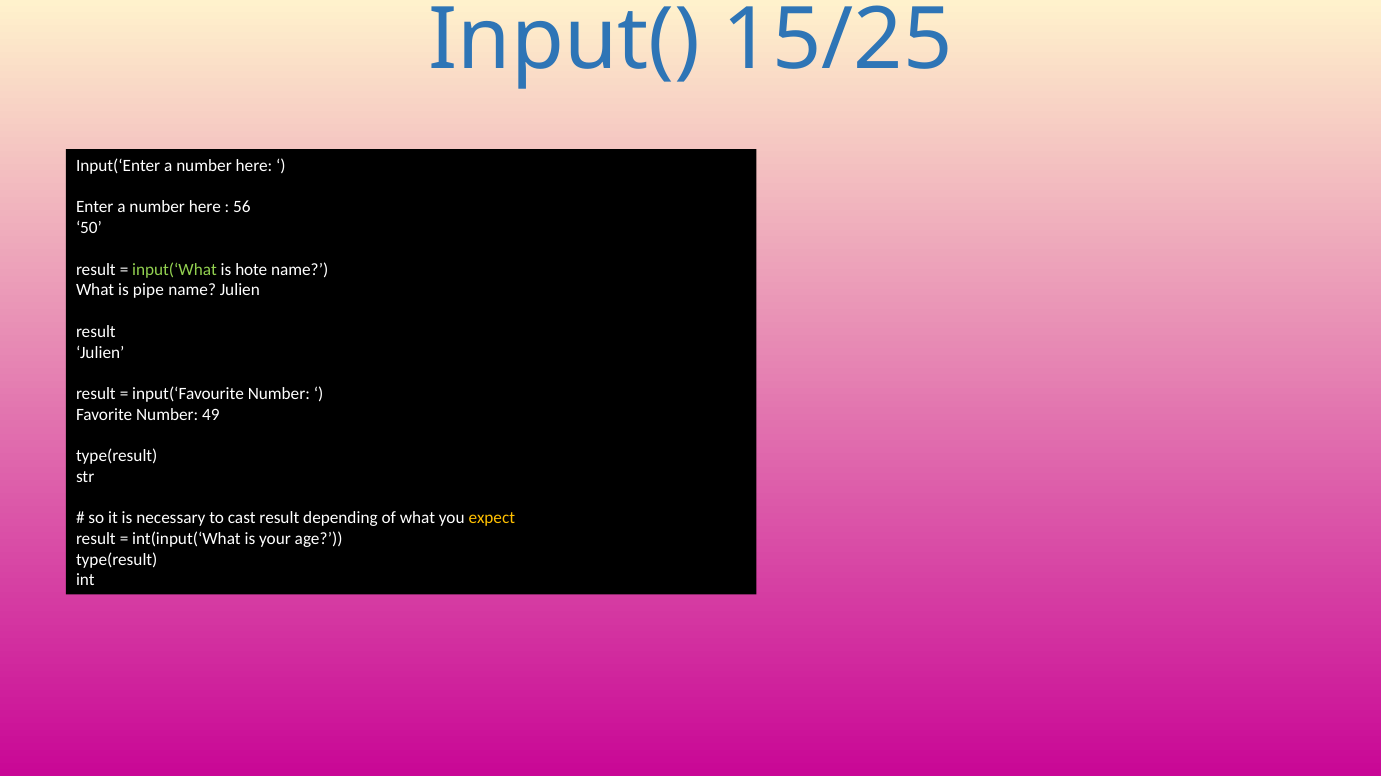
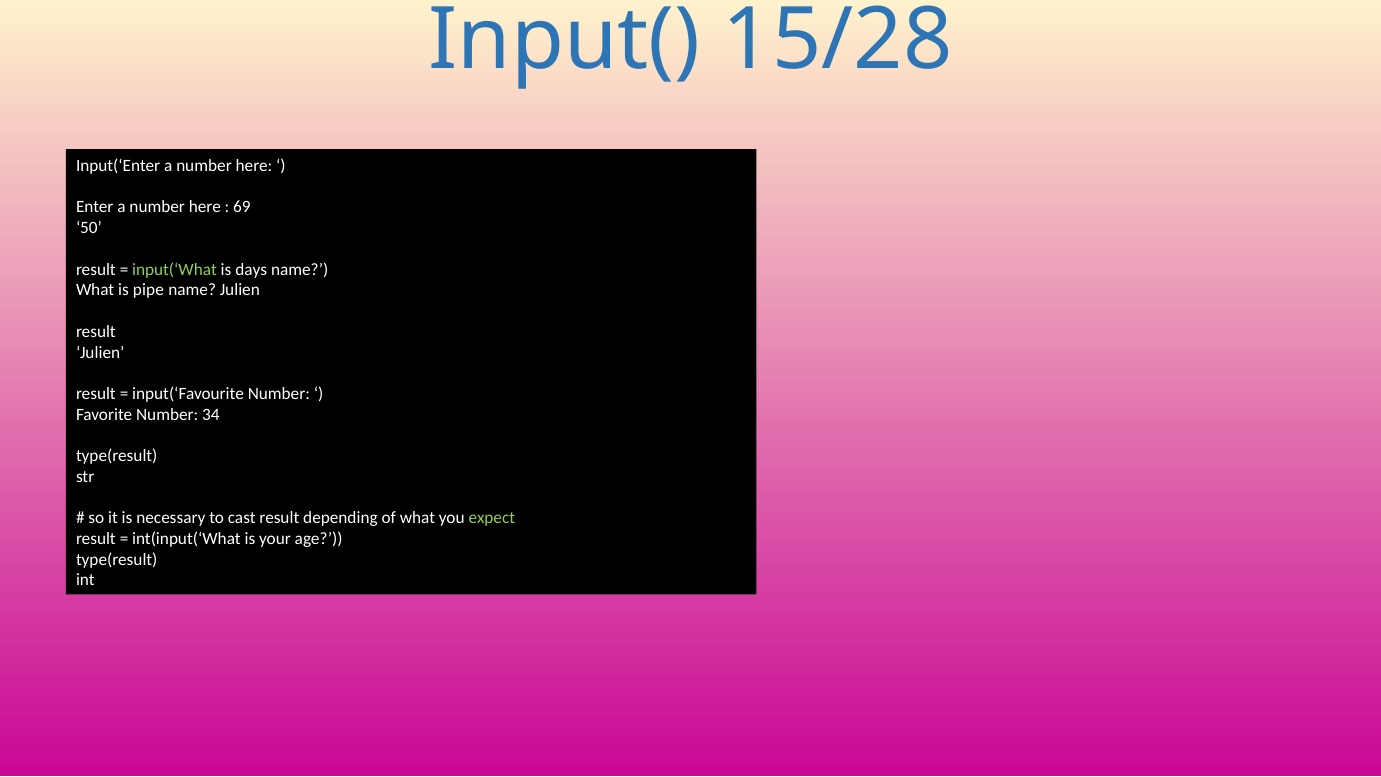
15/25: 15/25 -> 15/28
56: 56 -> 69
hote: hote -> days
49: 49 -> 34
expect colour: yellow -> light green
